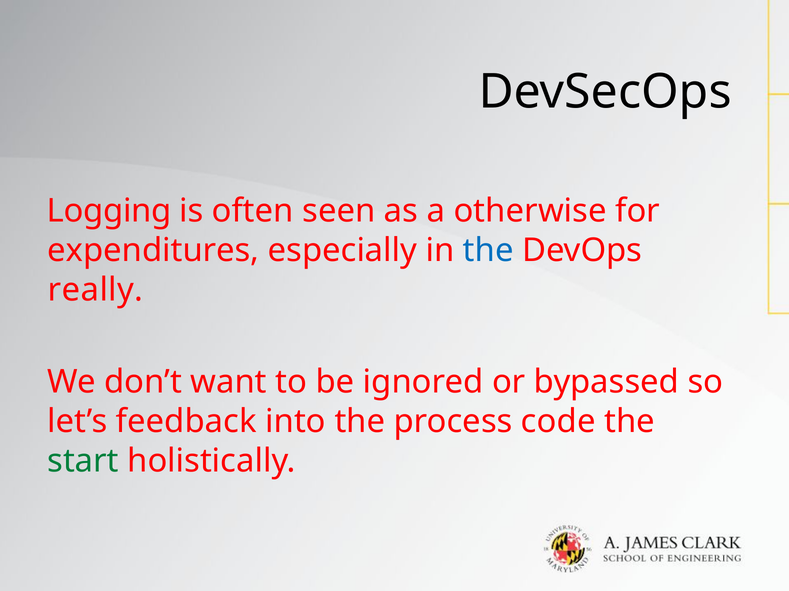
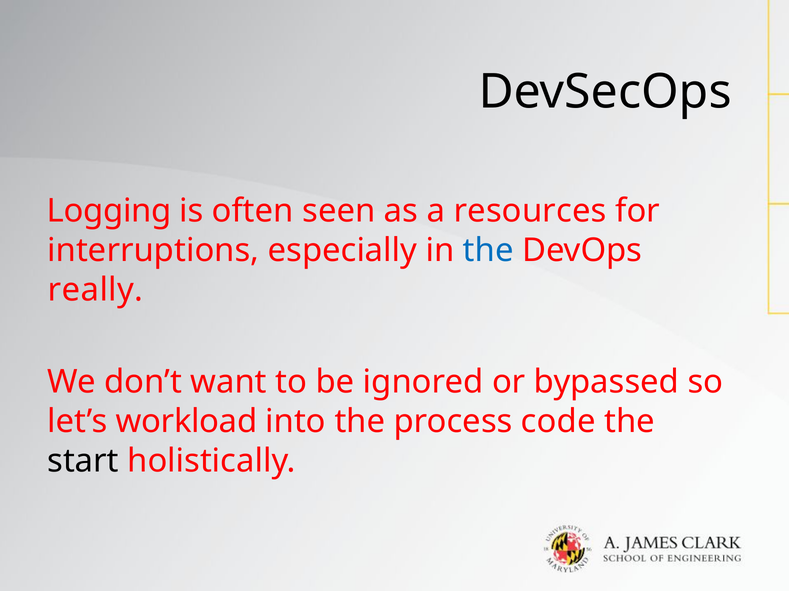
otherwise: otherwise -> resources
expenditures: expenditures -> interruptions
feedback: feedback -> workload
start colour: green -> black
